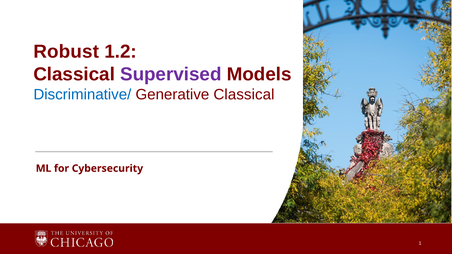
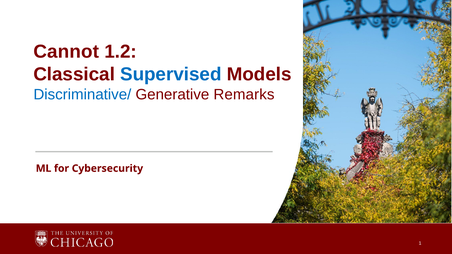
Robust: Robust -> Cannot
Supervised colour: purple -> blue
Generative Classical: Classical -> Remarks
